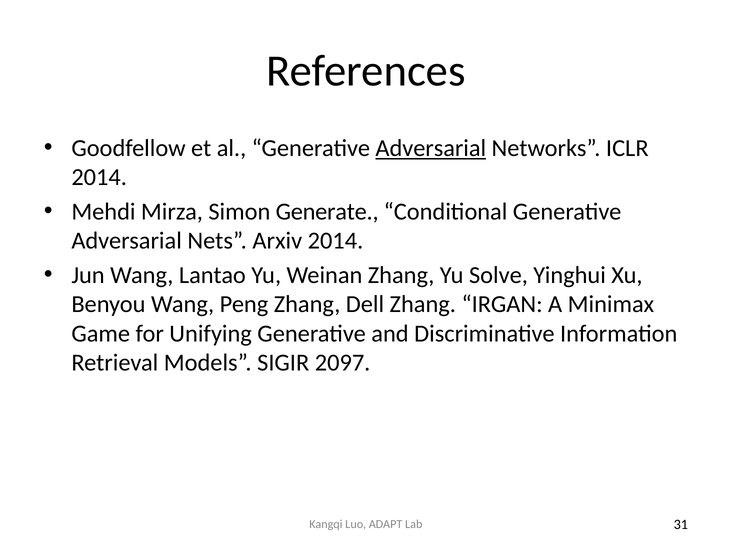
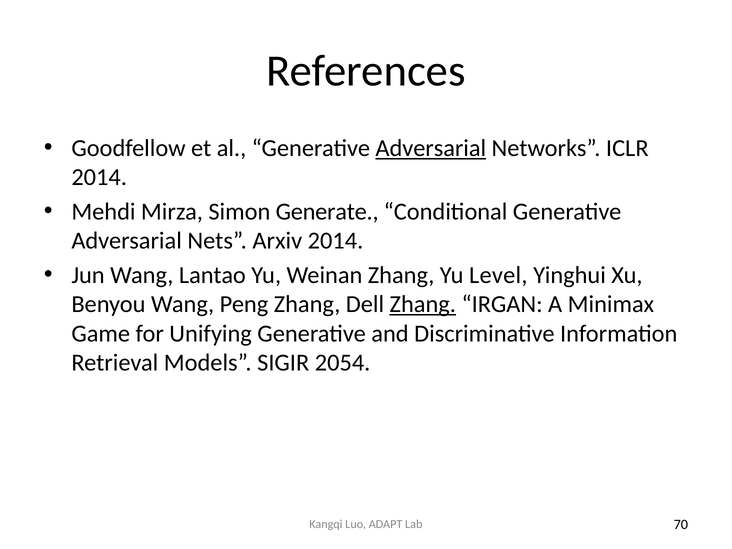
Solve: Solve -> Level
Zhang at (423, 304) underline: none -> present
2097: 2097 -> 2054
31: 31 -> 70
